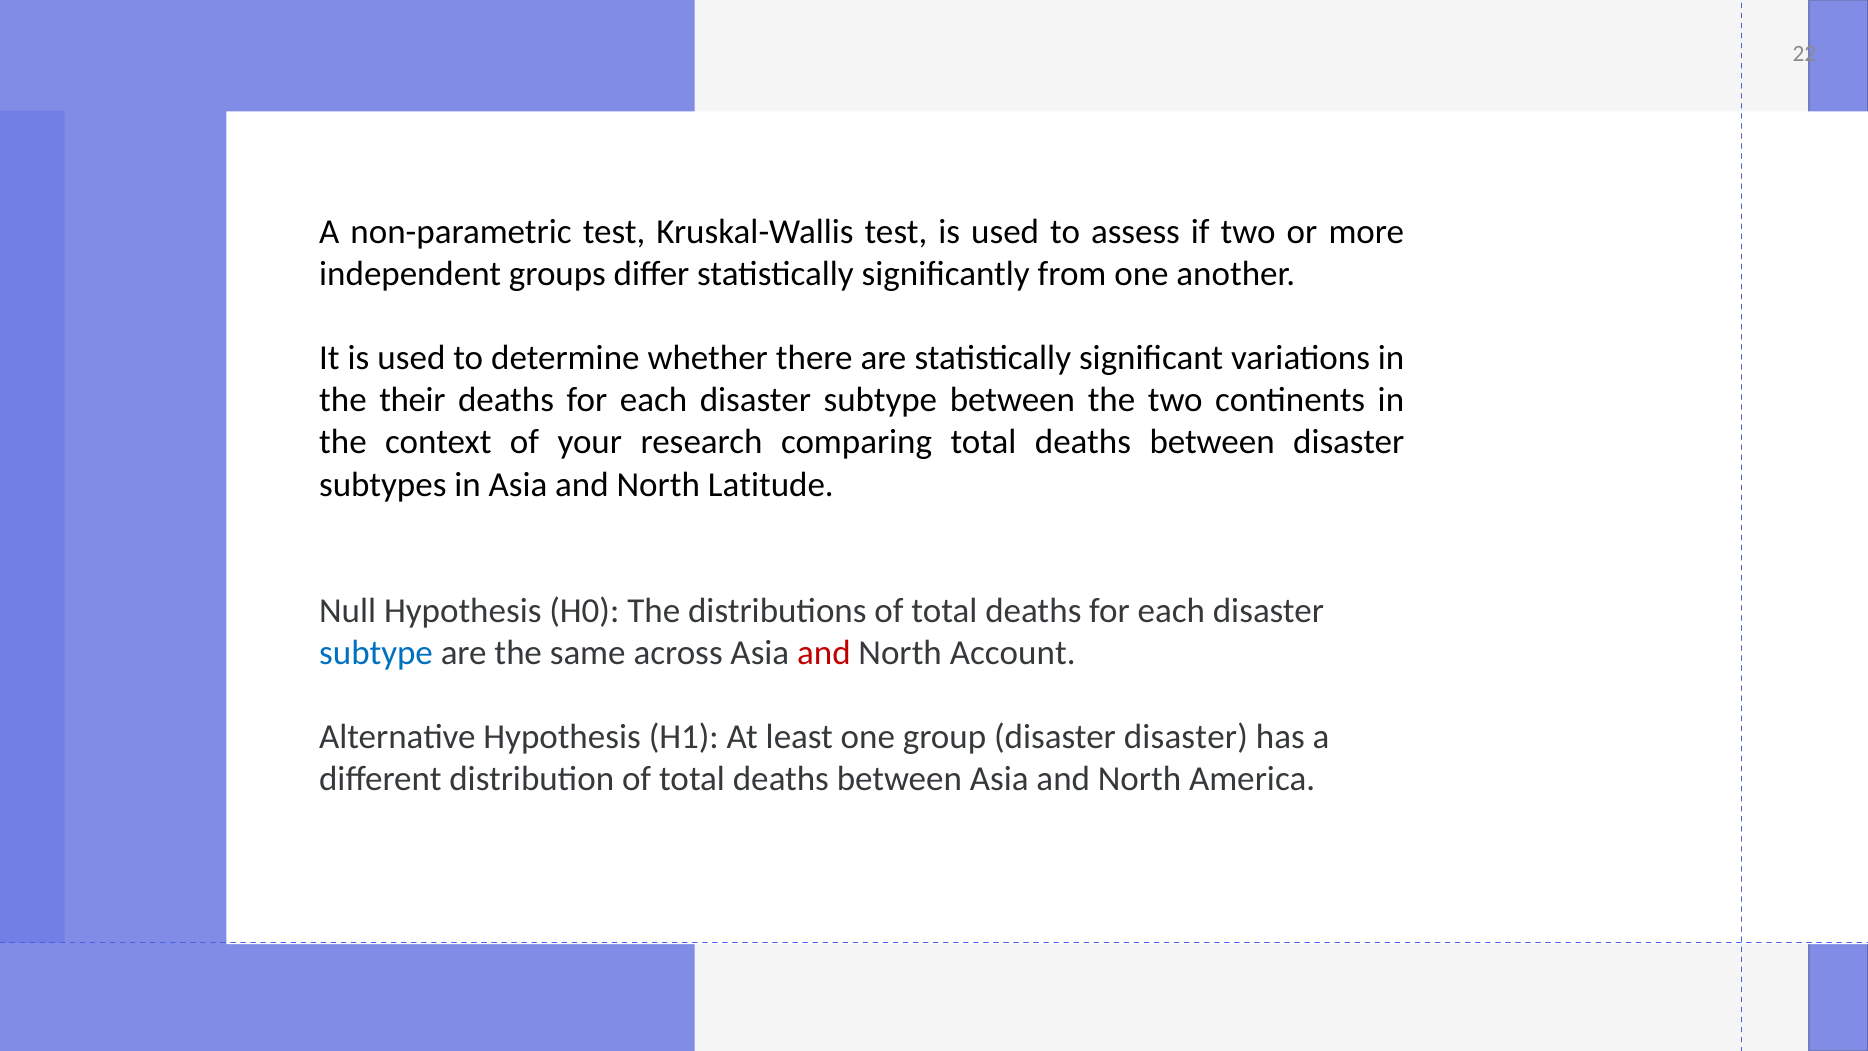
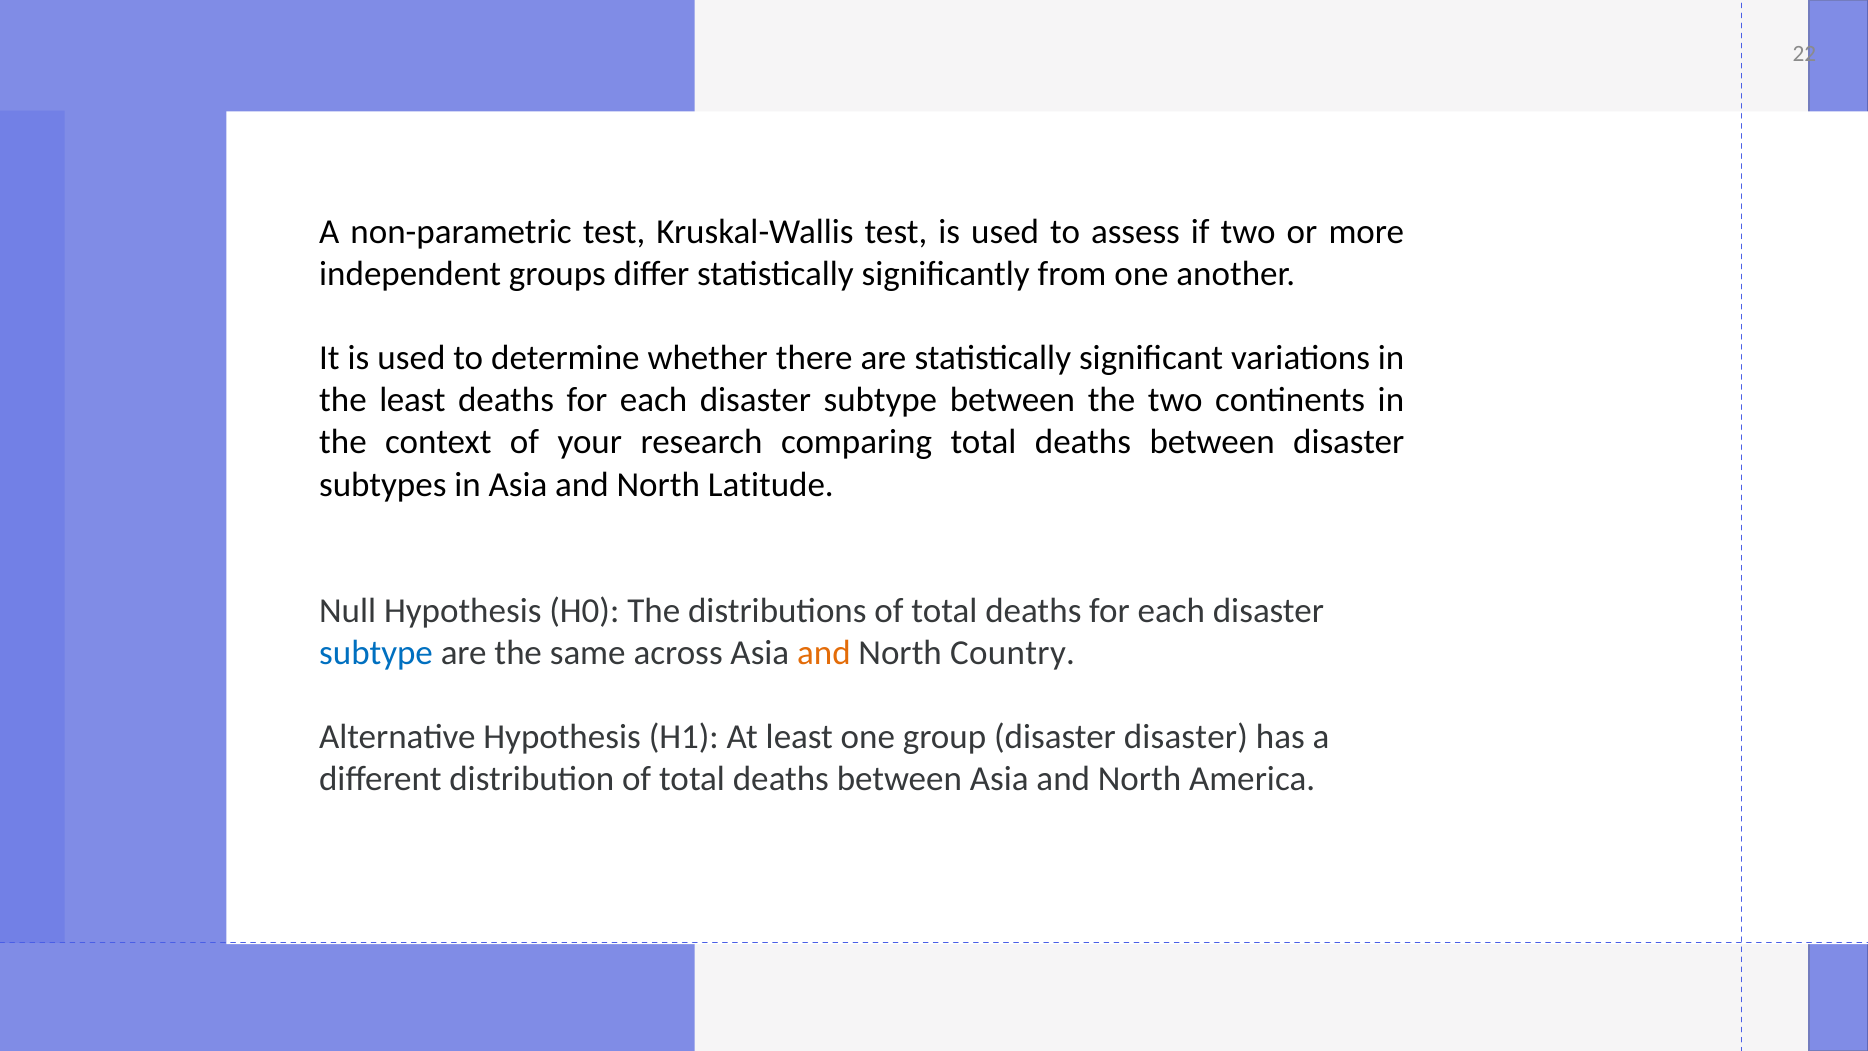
the their: their -> least
and at (824, 652) colour: red -> orange
Account: Account -> Country
